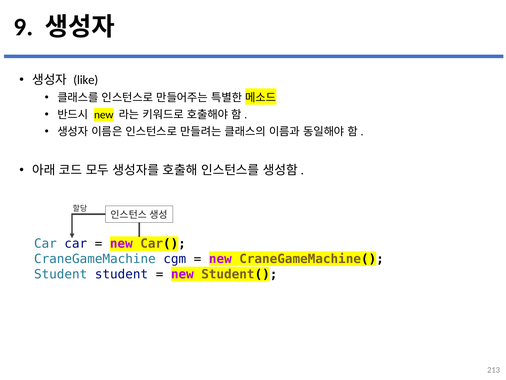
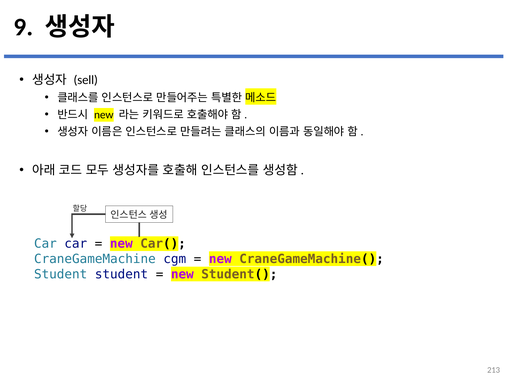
like: like -> sell
